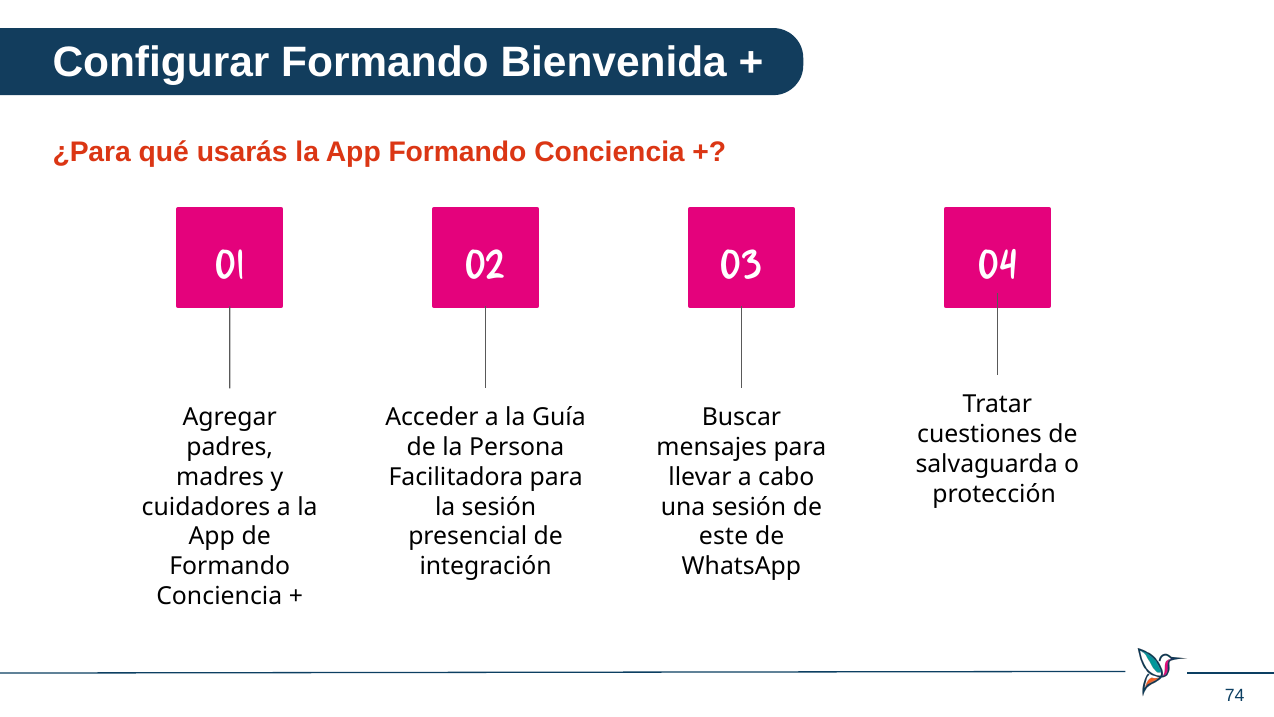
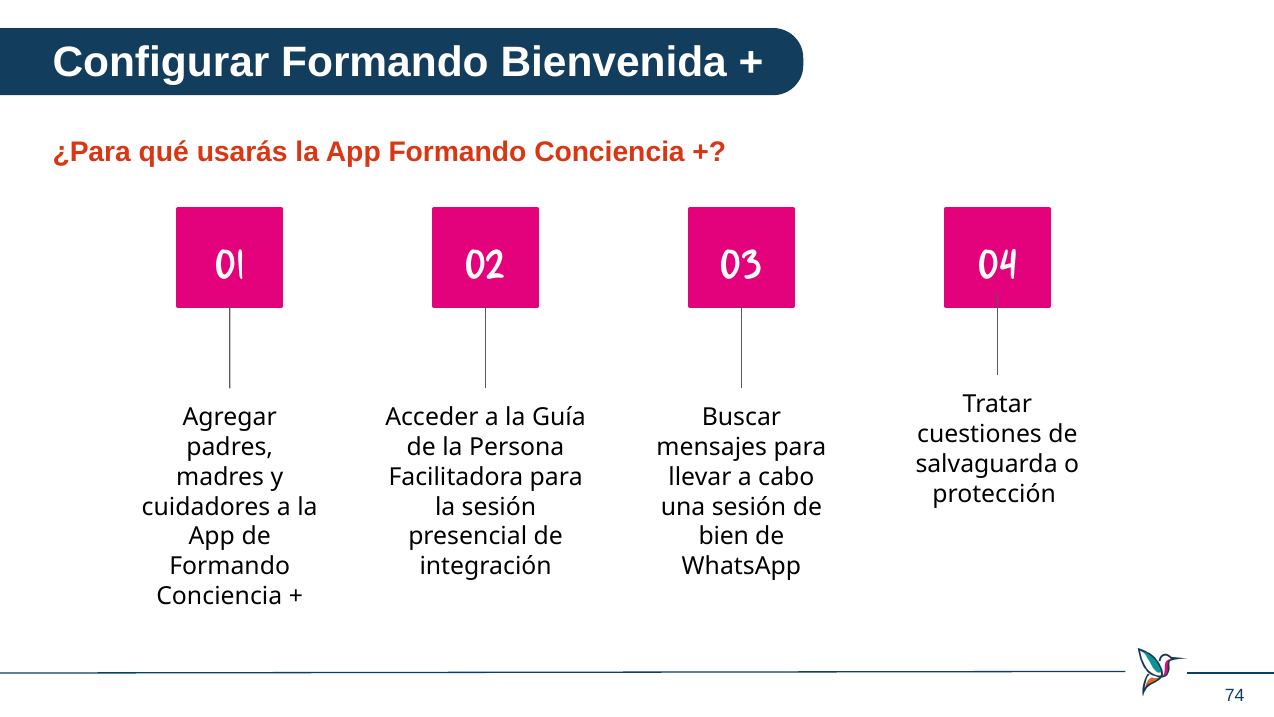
este: este -> bien
